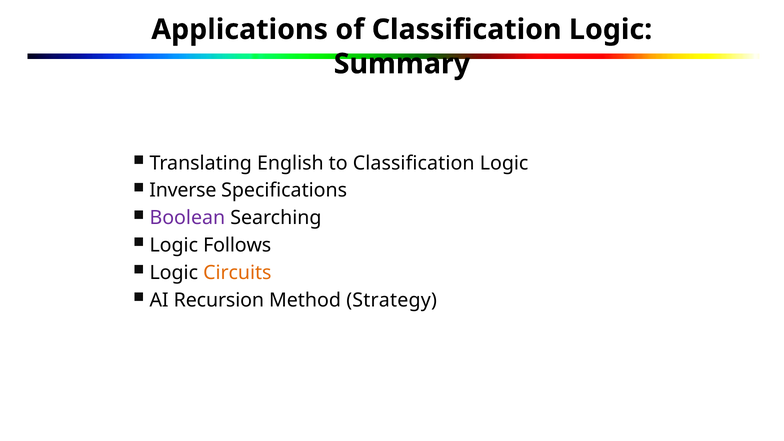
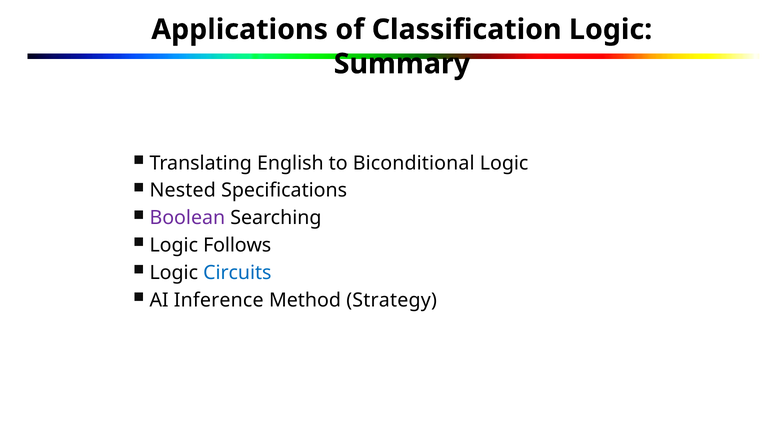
to Classification: Classification -> Biconditional
Inverse: Inverse -> Nested
Circuits colour: orange -> blue
Recursion: Recursion -> Inference
